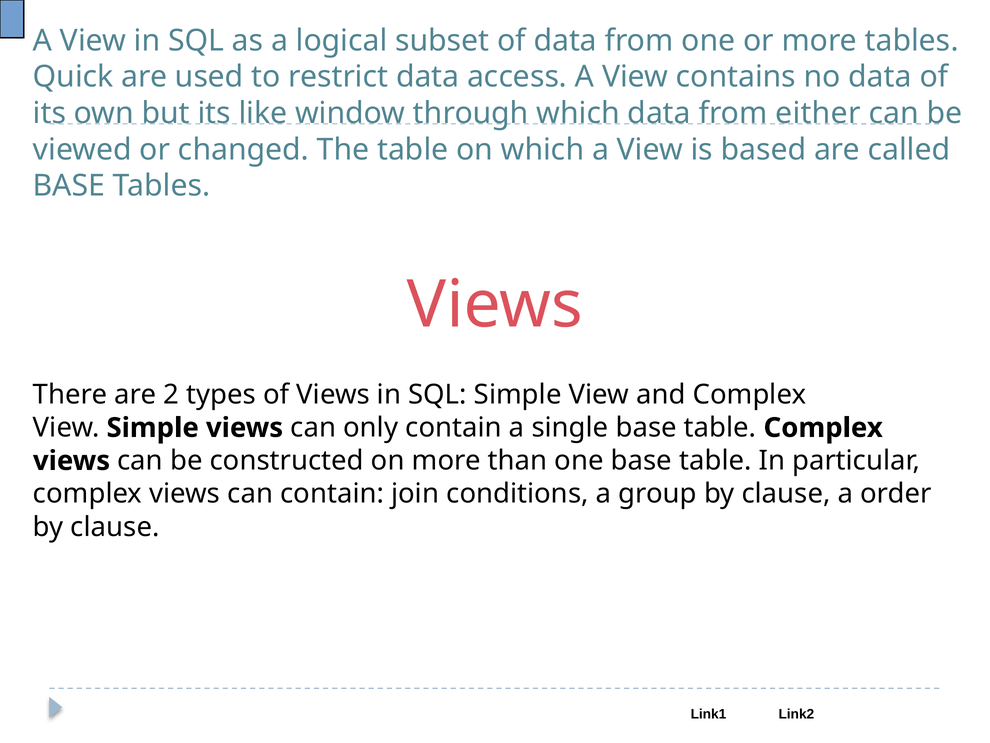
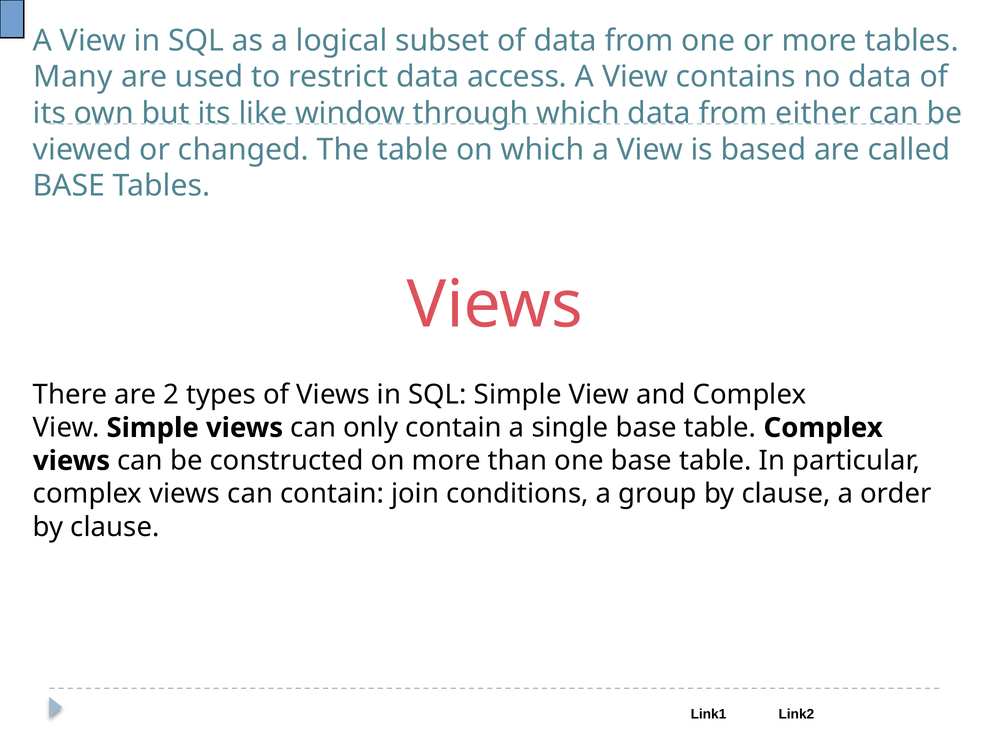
Quick: Quick -> Many
